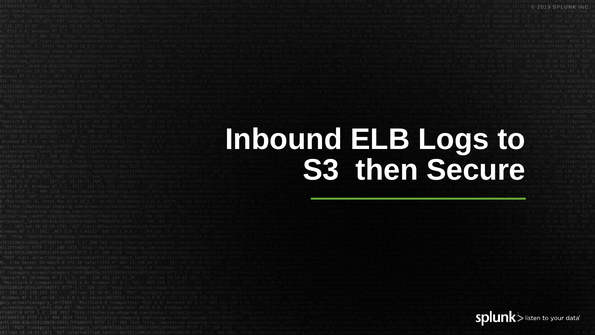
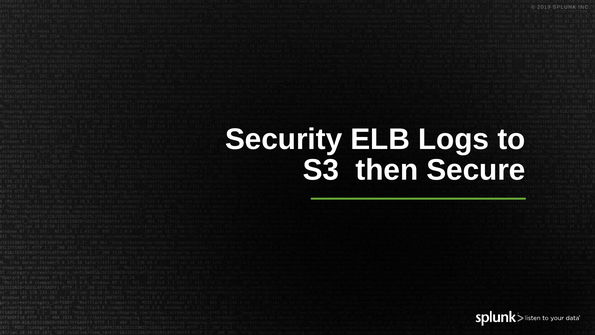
Inbound: Inbound -> Security
